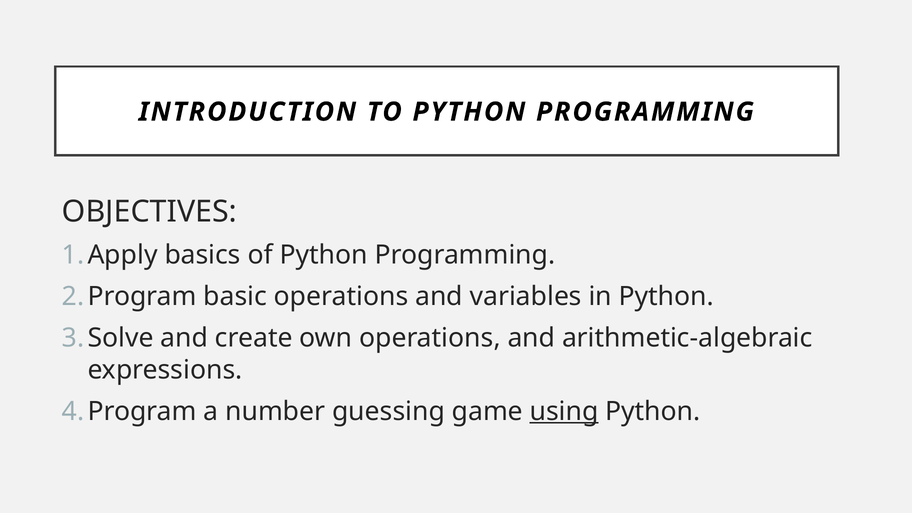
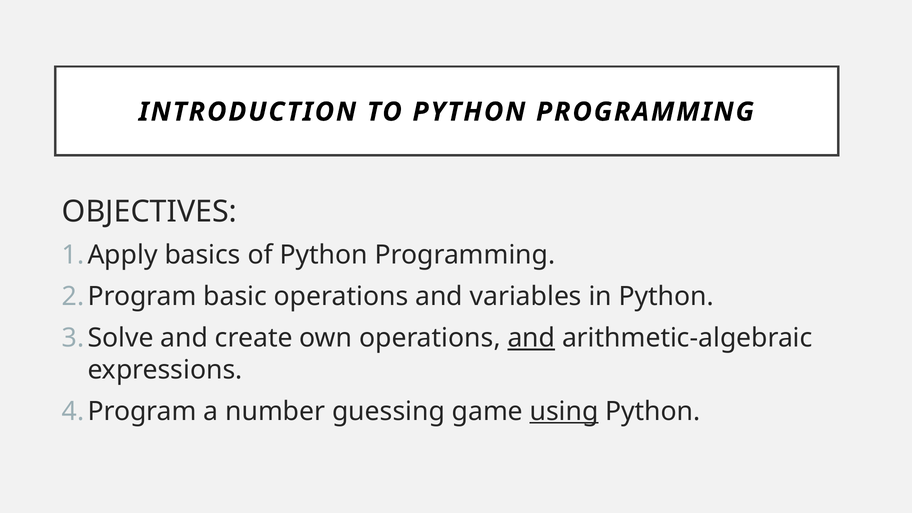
and at (531, 338) underline: none -> present
